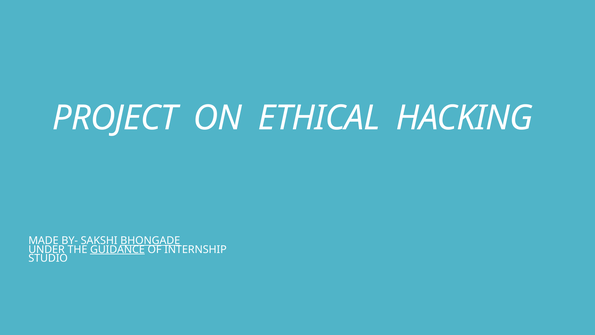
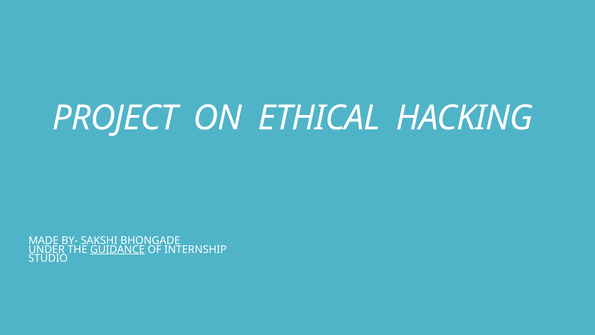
BHONGADE underline: present -> none
